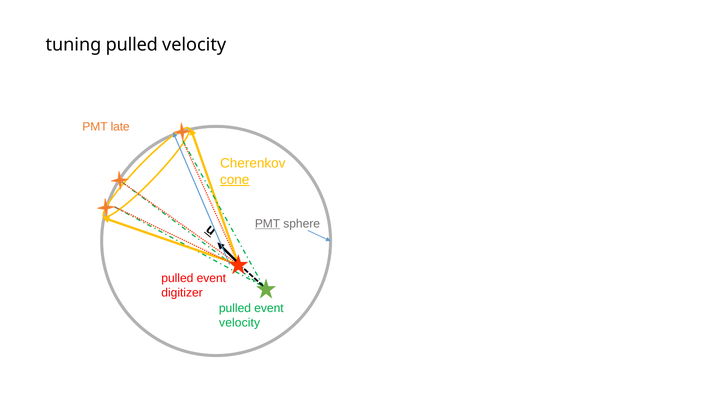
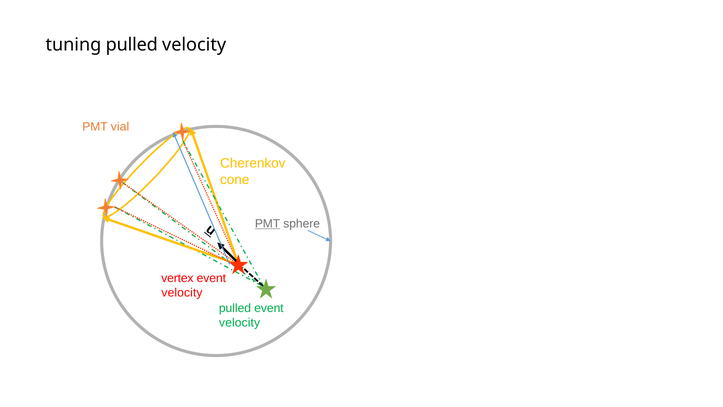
late: late -> vial
cone underline: present -> none
pulled at (177, 278): pulled -> vertex
digitizer at (182, 292): digitizer -> velocity
